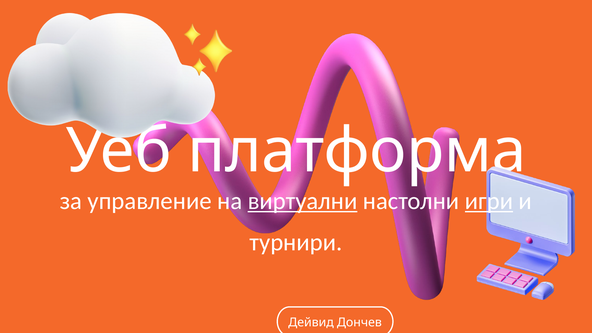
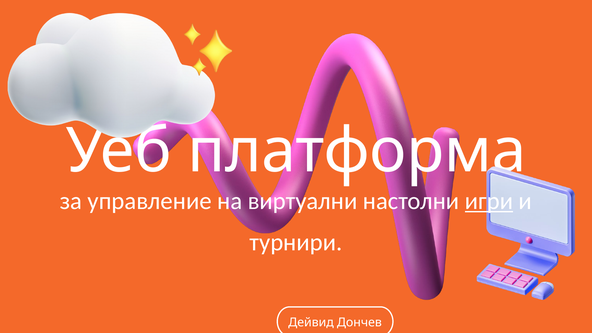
виртуални underline: present -> none
